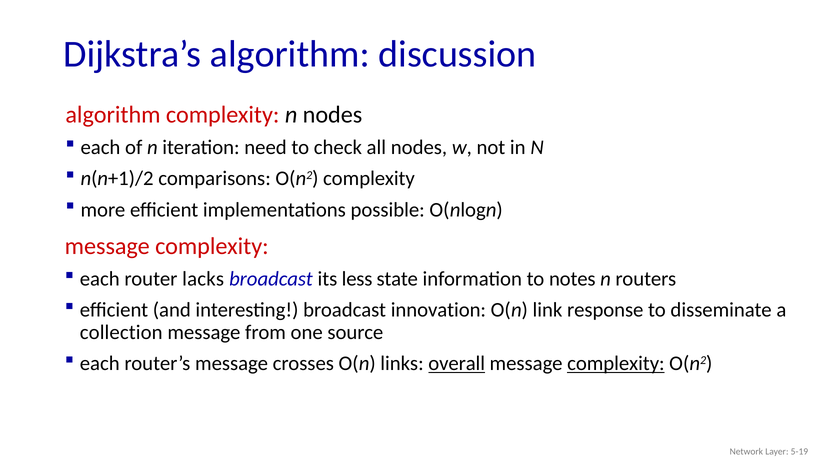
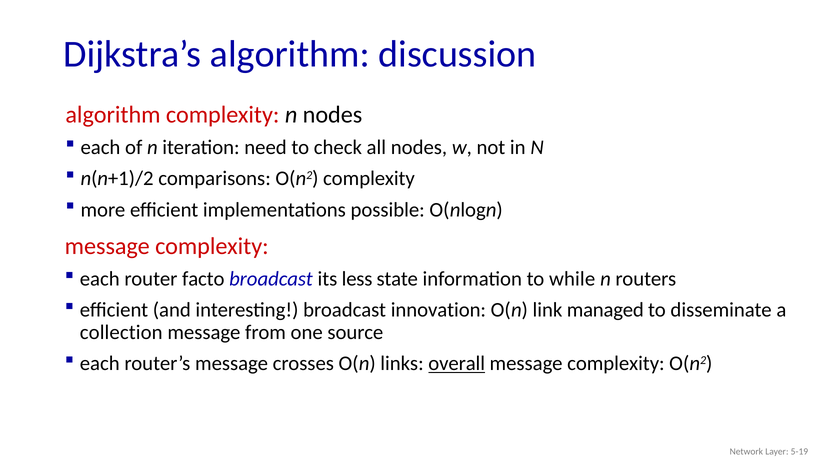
lacks: lacks -> facto
notes: notes -> while
response: response -> managed
complexity at (616, 363) underline: present -> none
